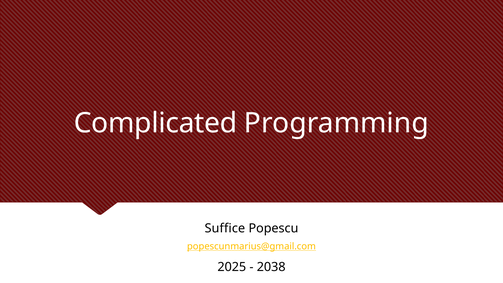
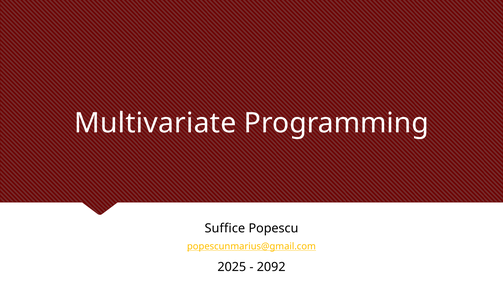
Complicated: Complicated -> Multivariate
2038: 2038 -> 2092
